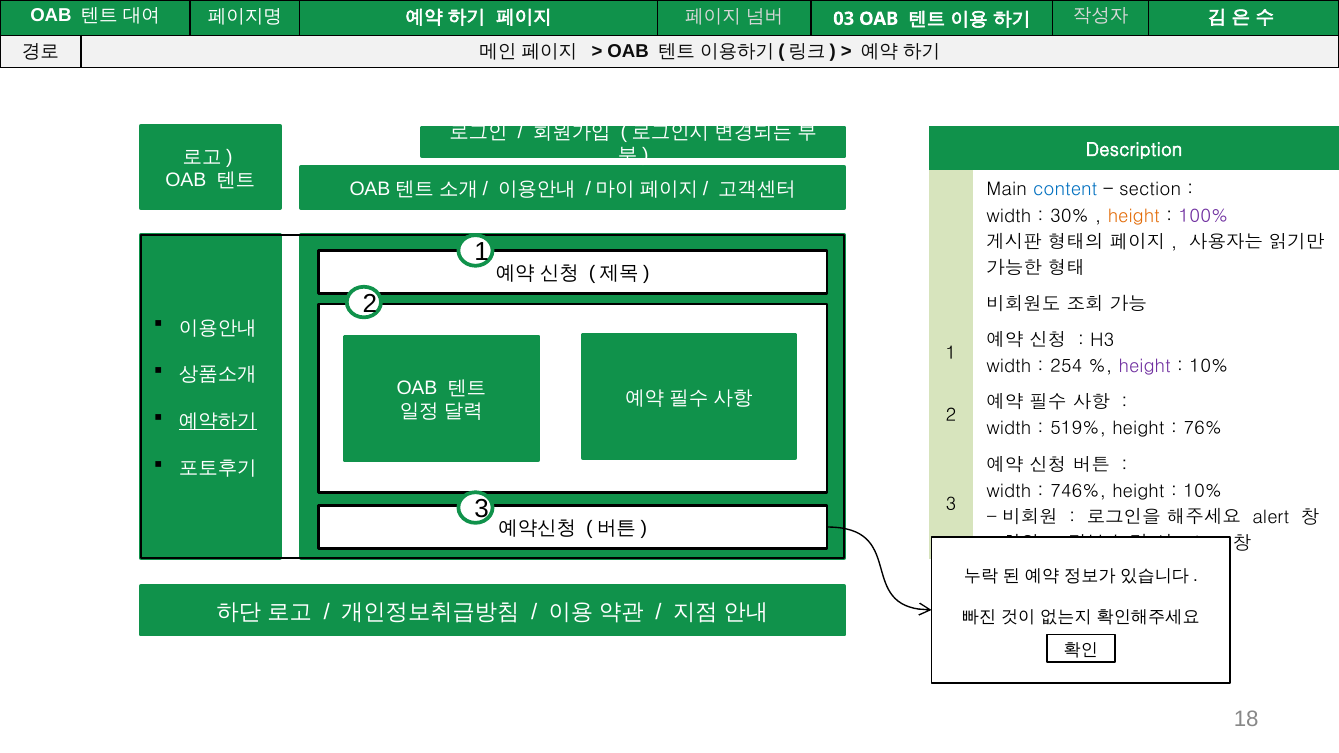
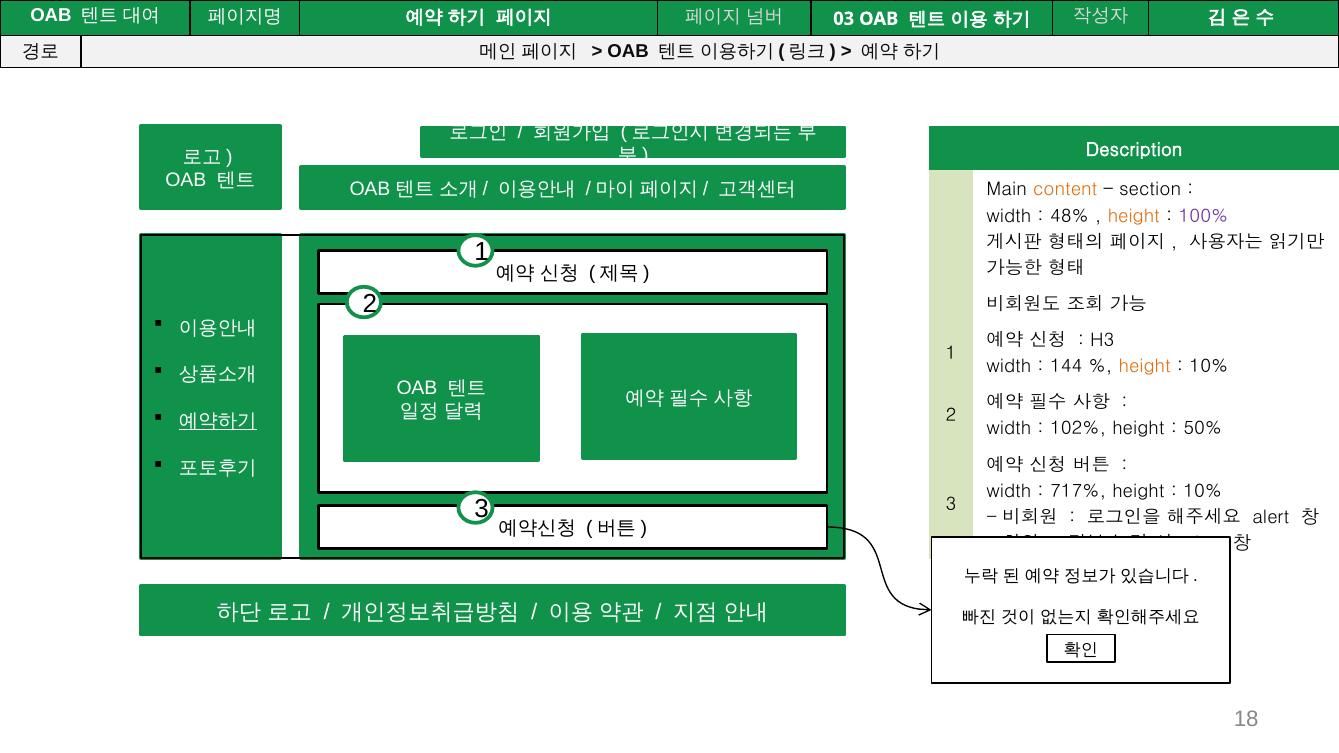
content colour: blue -> orange
30%: 30% -> 48%
254: 254 -> 144
height at (1145, 367) colour: purple -> orange
519%: 519% -> 102%
76%: 76% -> 50%
746%: 746% -> 717%
